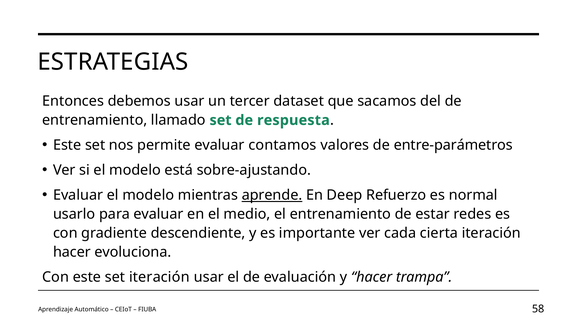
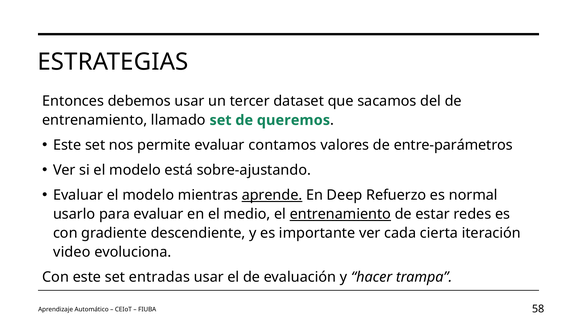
respuesta: respuesta -> queremos
entrenamiento at (340, 215) underline: none -> present
hacer at (72, 253): hacer -> video
set iteración: iteración -> entradas
